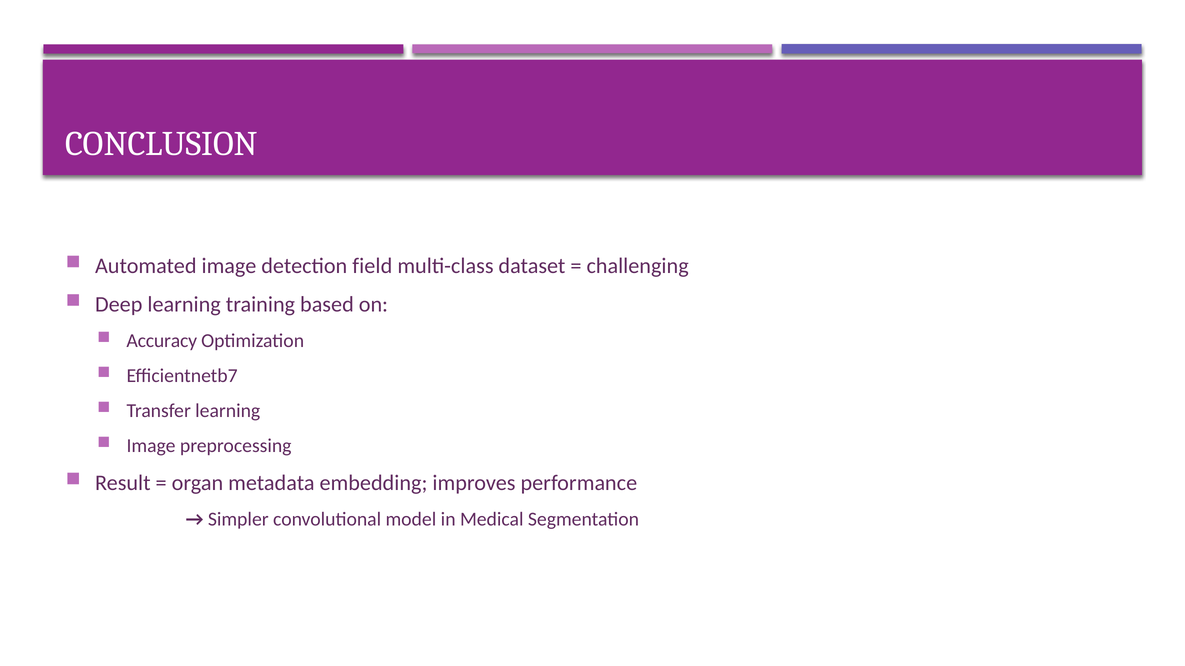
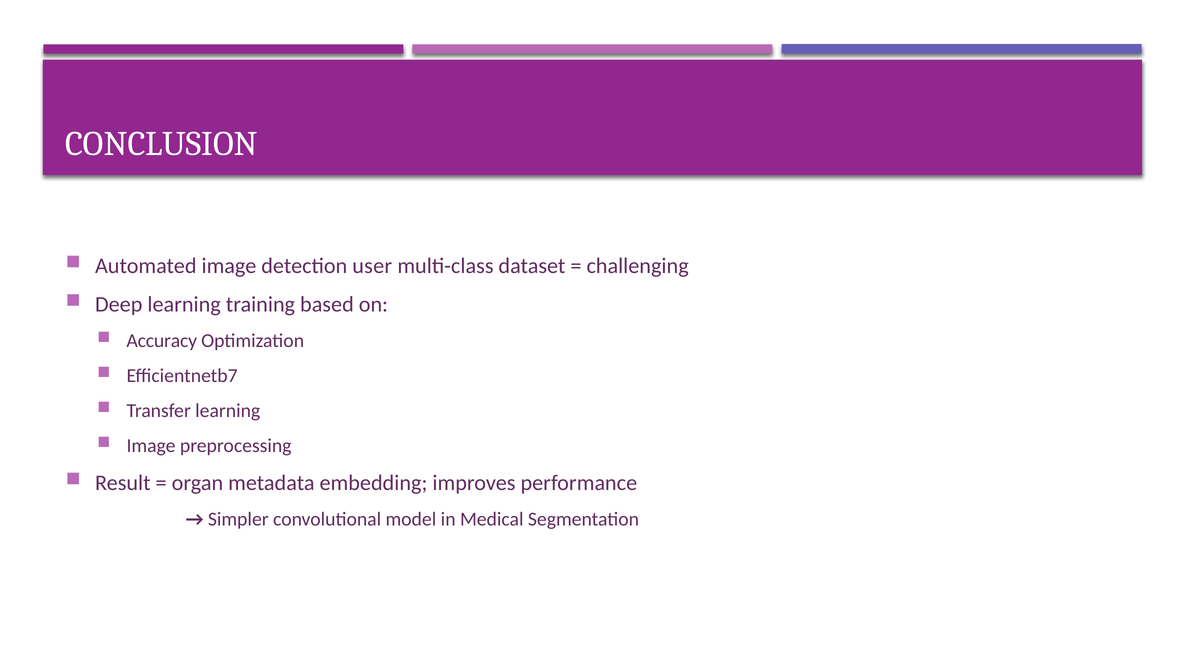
field: field -> user
